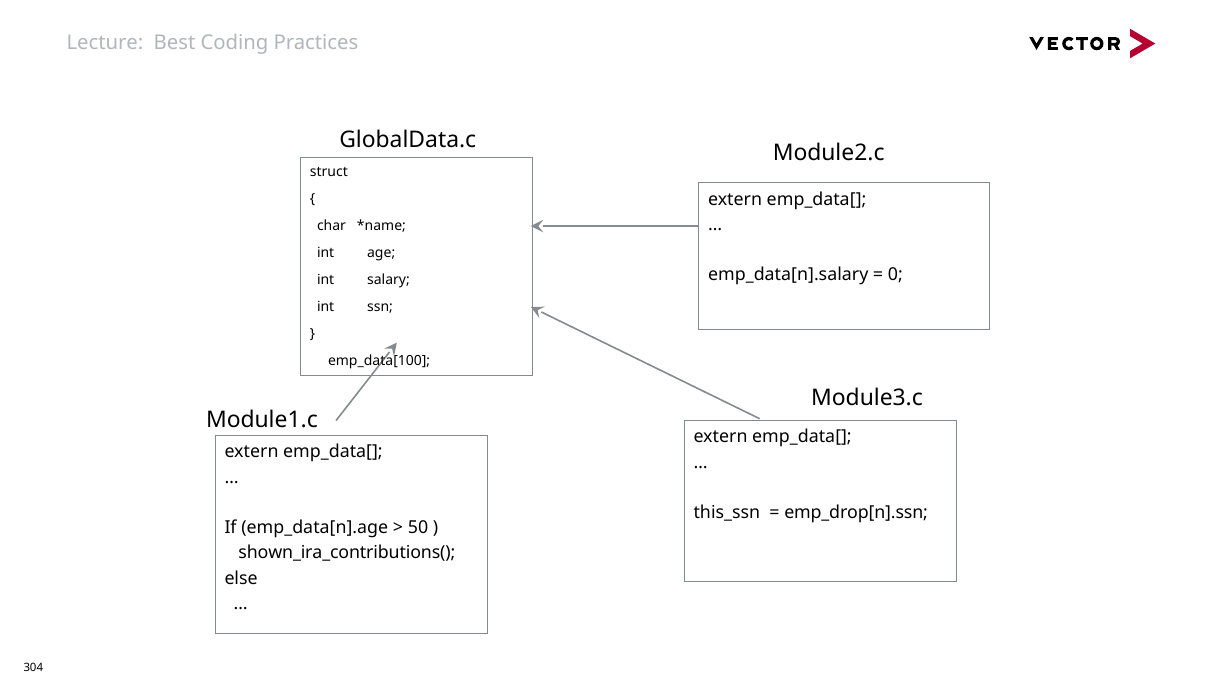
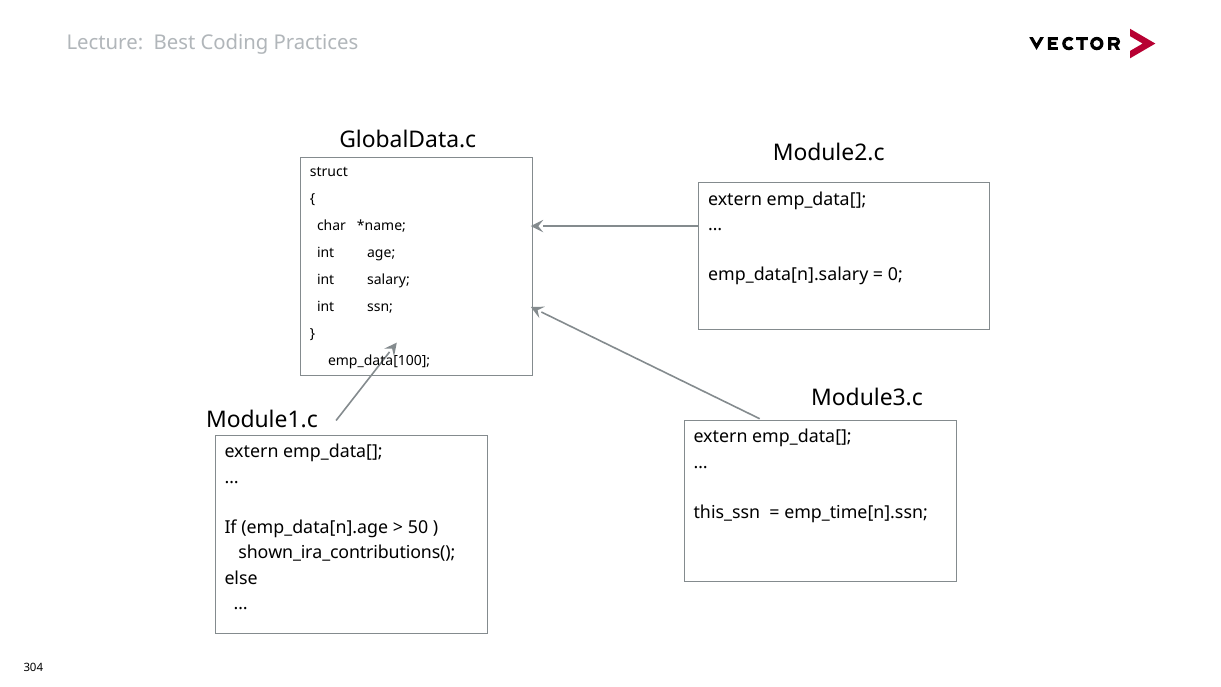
emp_drop[n].ssn: emp_drop[n].ssn -> emp_time[n].ssn
